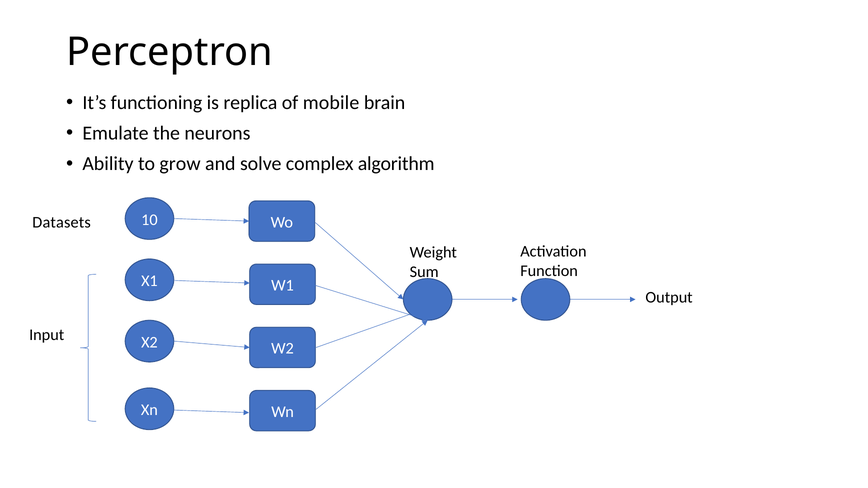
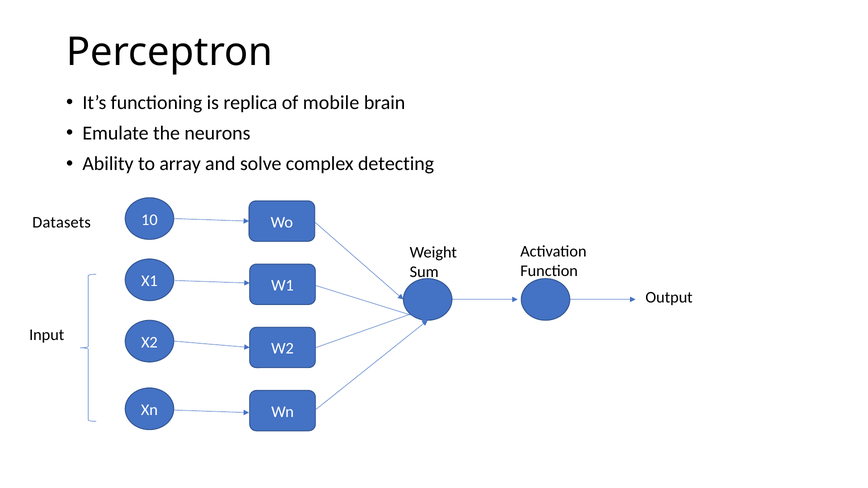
grow: grow -> array
algorithm: algorithm -> detecting
